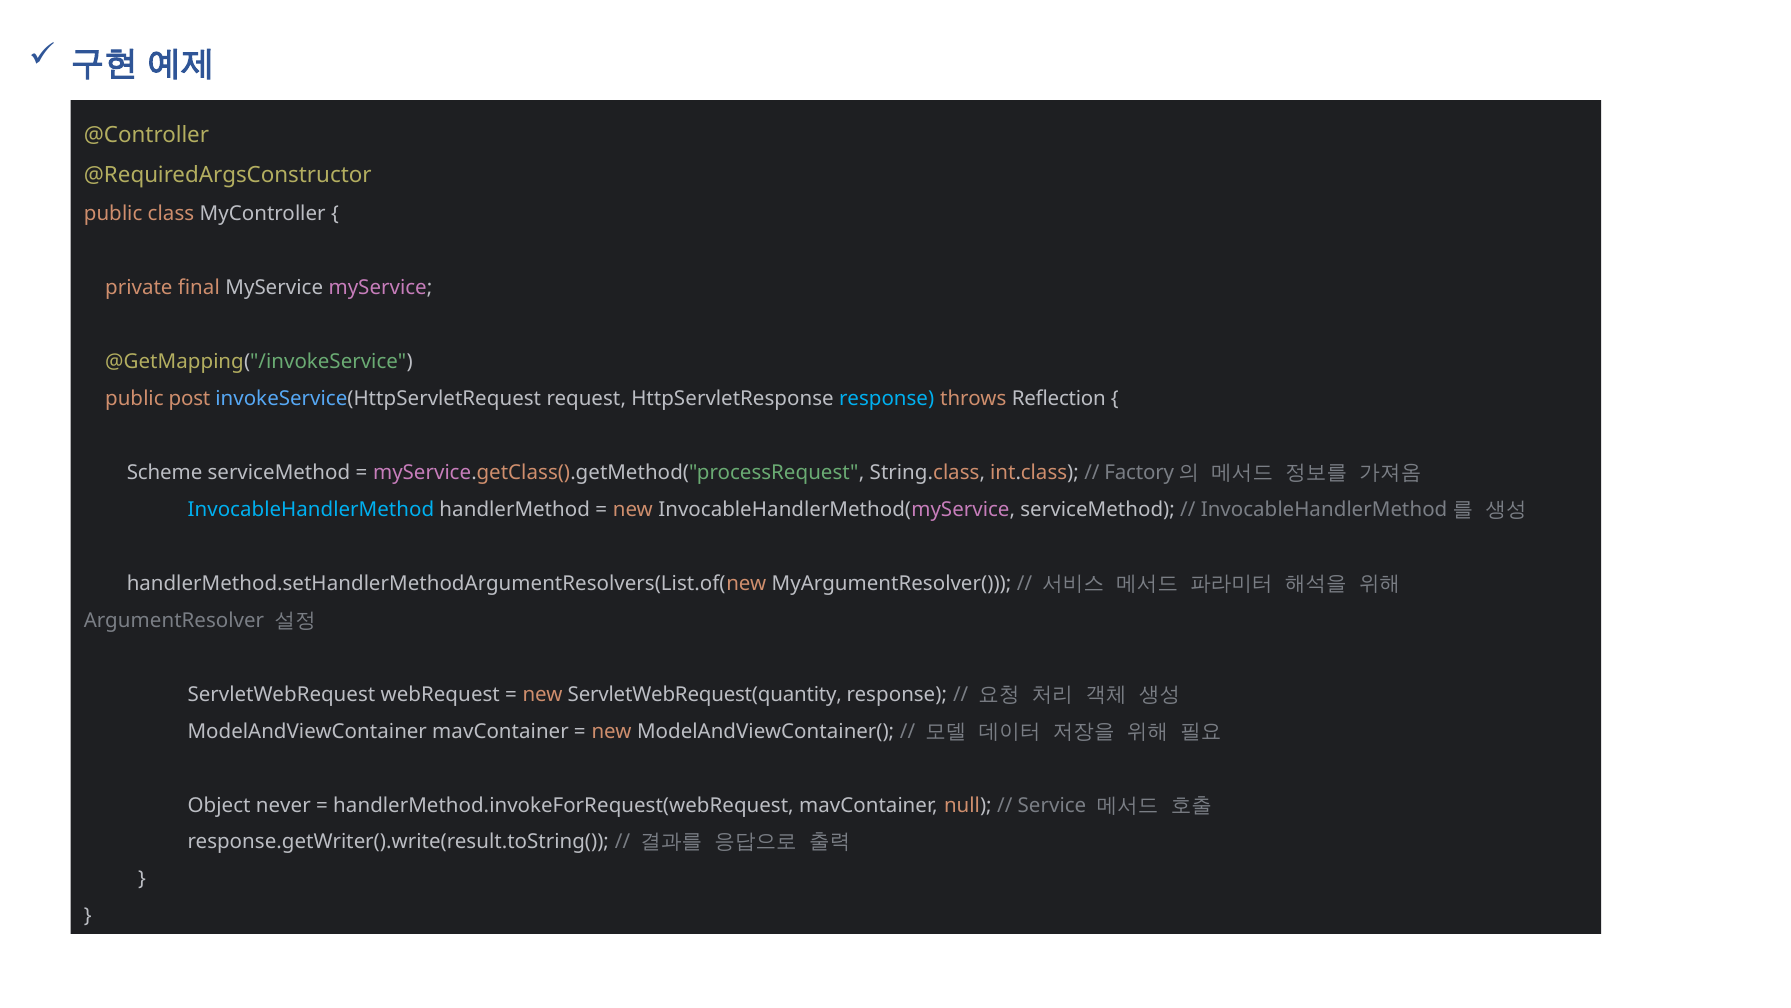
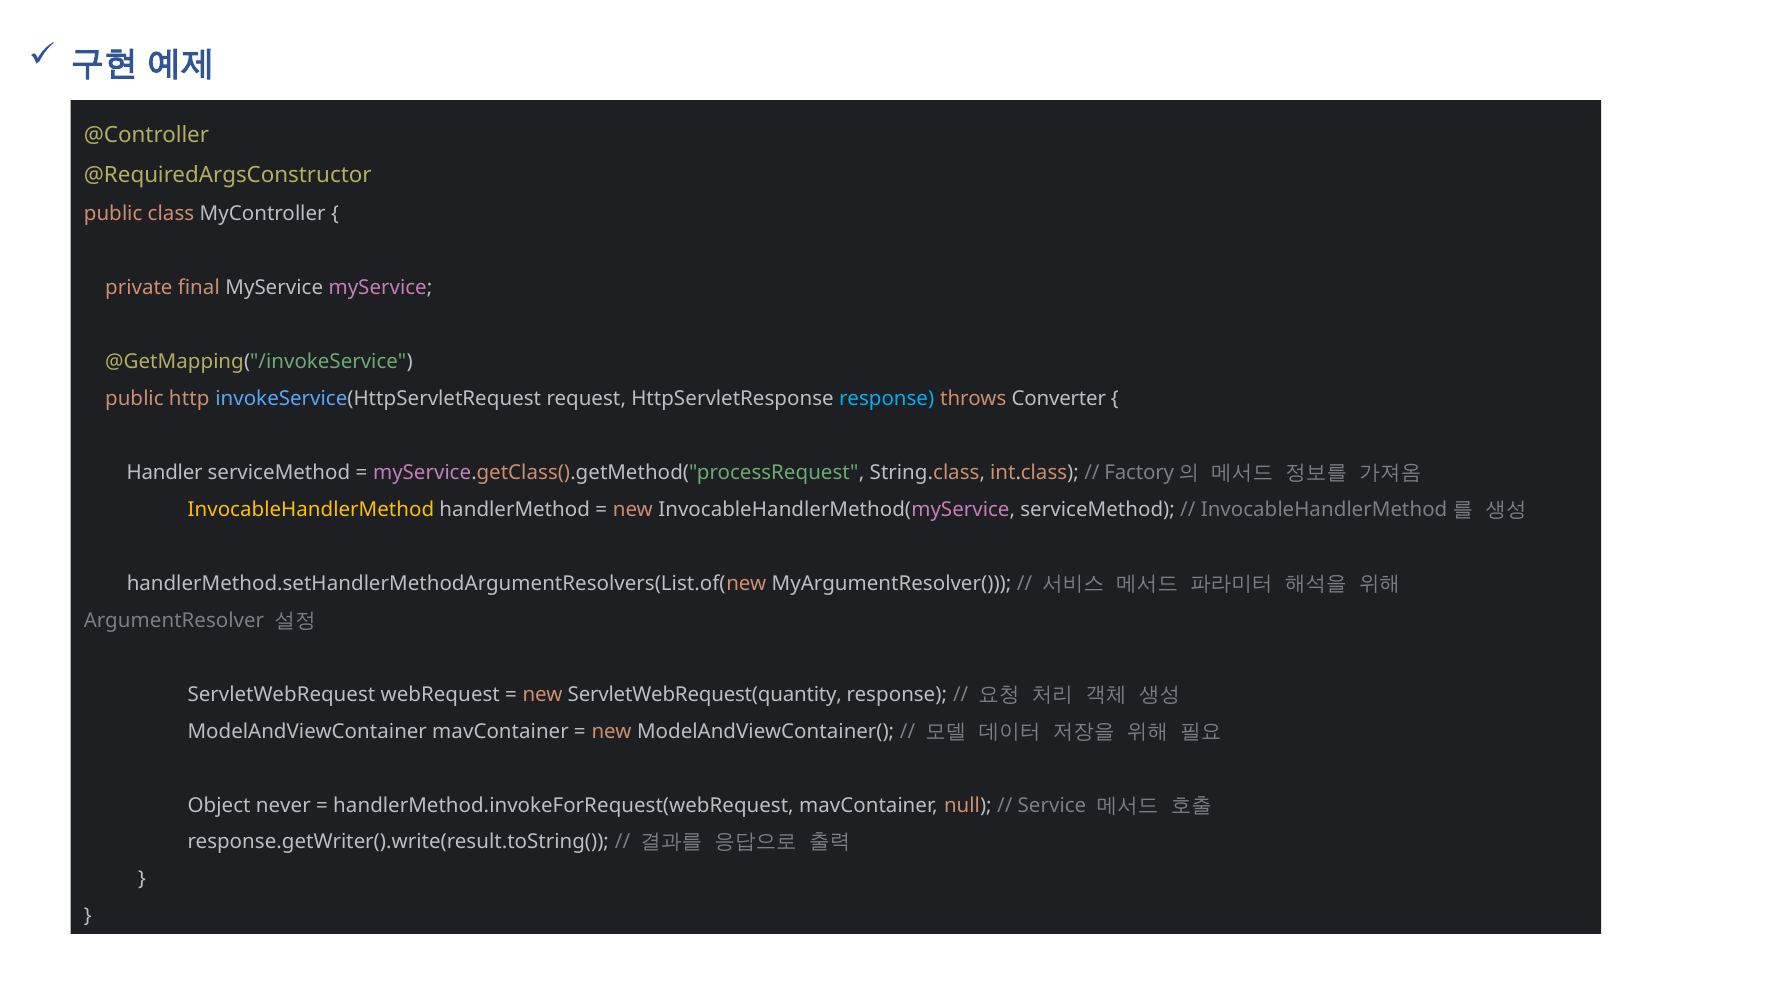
post: post -> http
Reflection: Reflection -> Converter
Scheme: Scheme -> Handler
InvocableHandlerMethod at (311, 509) colour: light blue -> yellow
